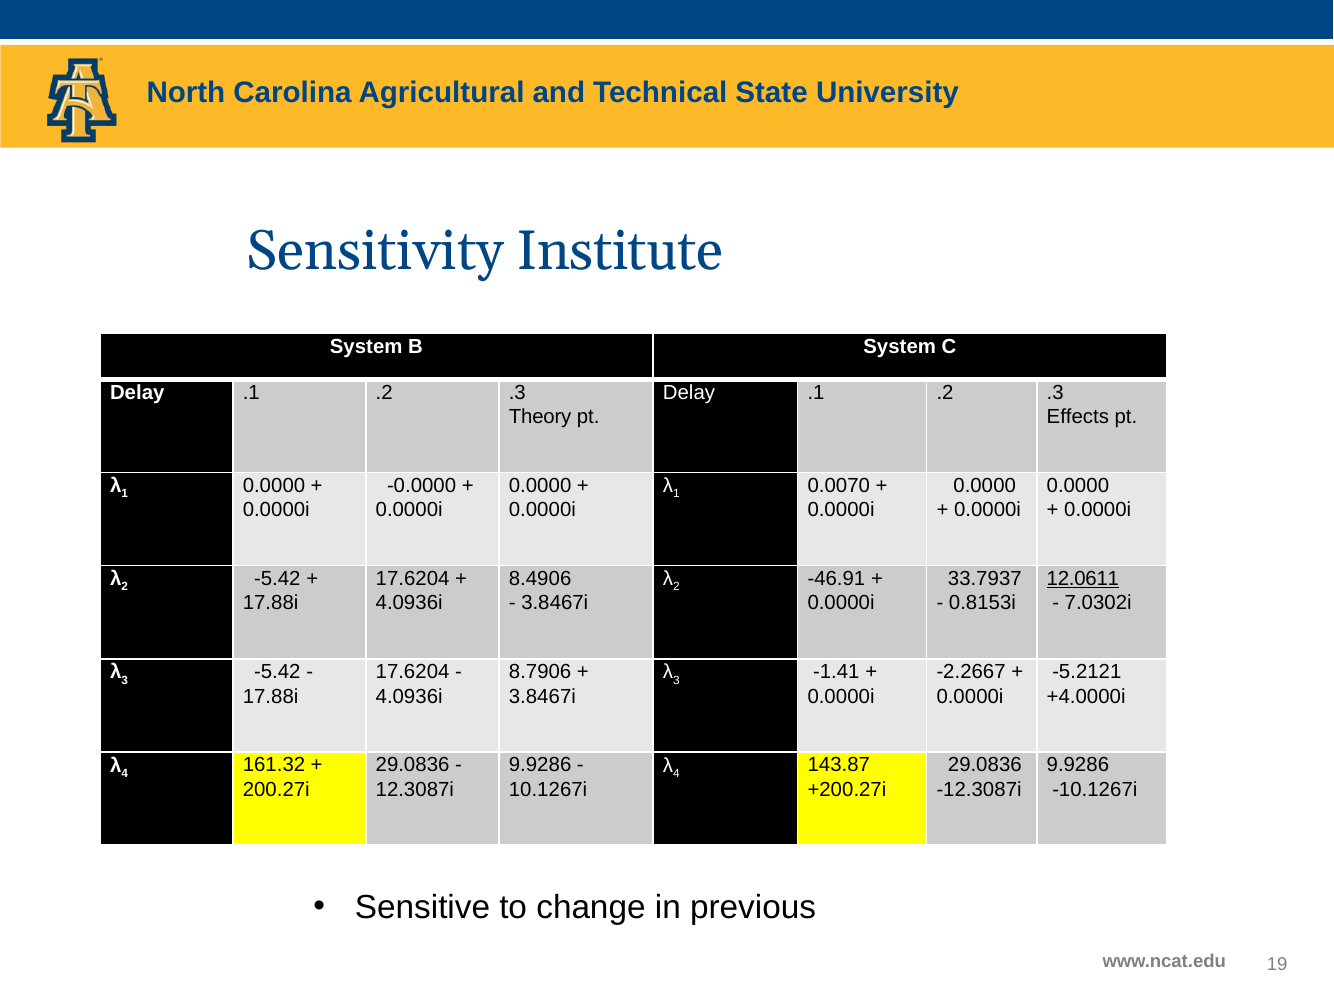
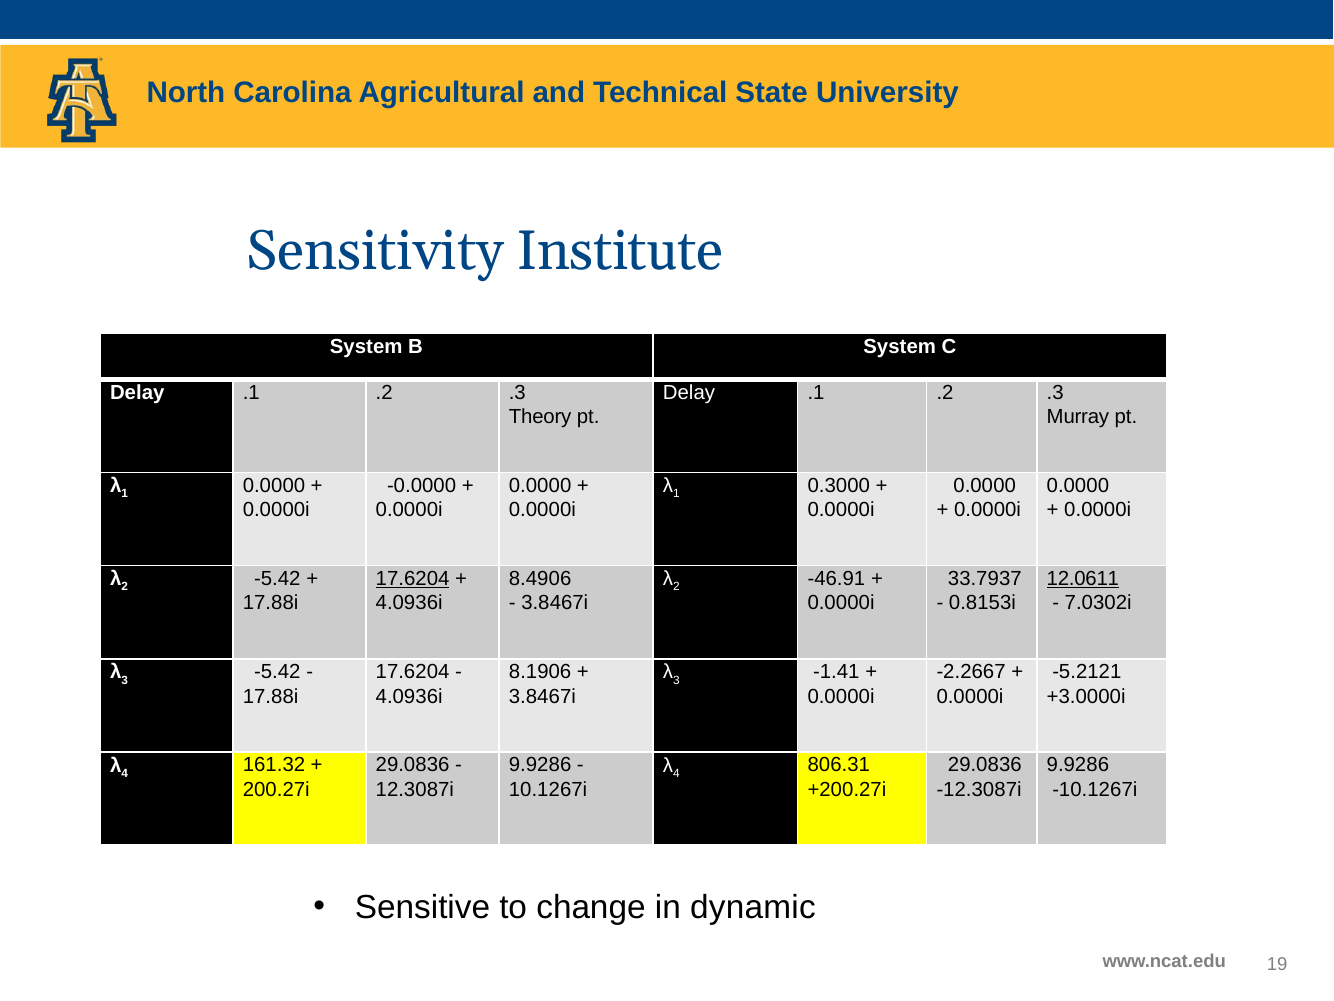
Effects: Effects -> Murray
0.0070: 0.0070 -> 0.3000
17.6204 at (413, 579) underline: none -> present
8.7906: 8.7906 -> 8.1906
+4.0000i: +4.0000i -> +3.0000i
143.87: 143.87 -> 806.31
previous: previous -> dynamic
